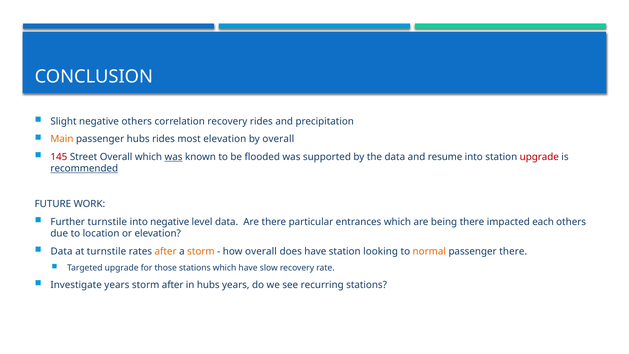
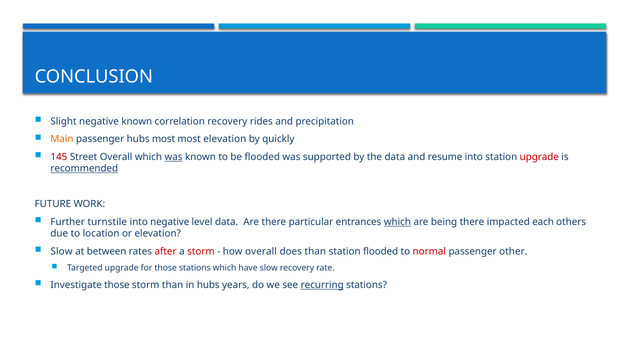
negative others: others -> known
hubs rides: rides -> most
by overall: overall -> quickly
which at (397, 222) underline: none -> present
Data at (62, 251): Data -> Slow
at turnstile: turnstile -> between
after at (166, 251) colour: orange -> red
storm at (201, 251) colour: orange -> red
does have: have -> than
station looking: looking -> flooded
normal colour: orange -> red
passenger there: there -> other
Investigate years: years -> those
storm after: after -> than
recurring underline: none -> present
